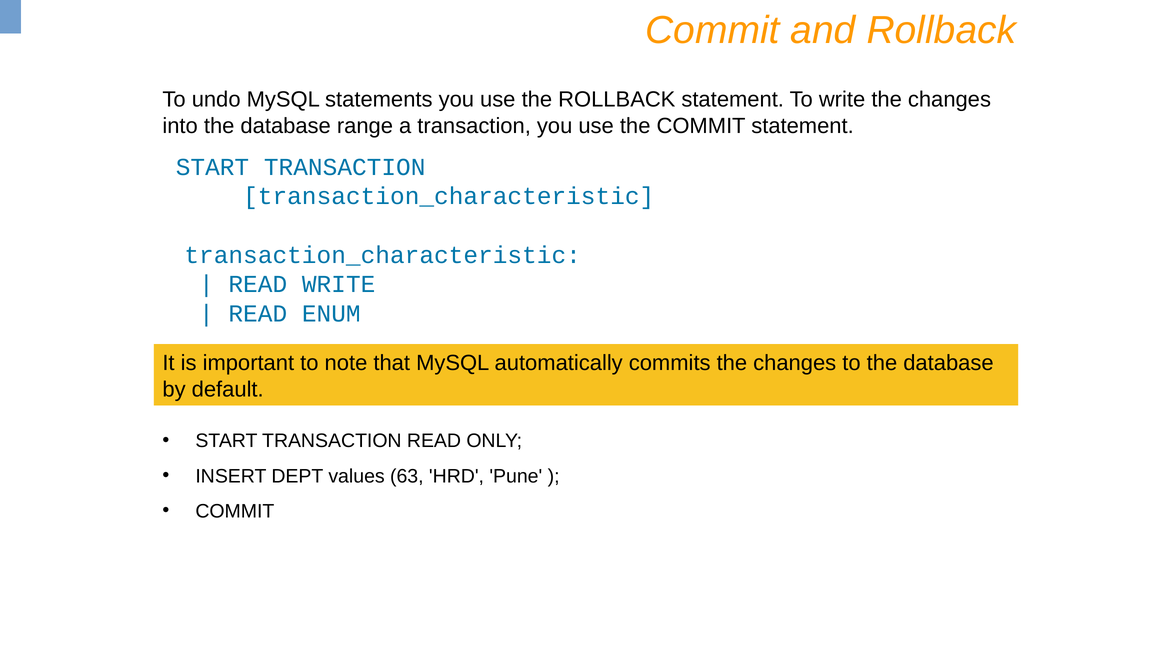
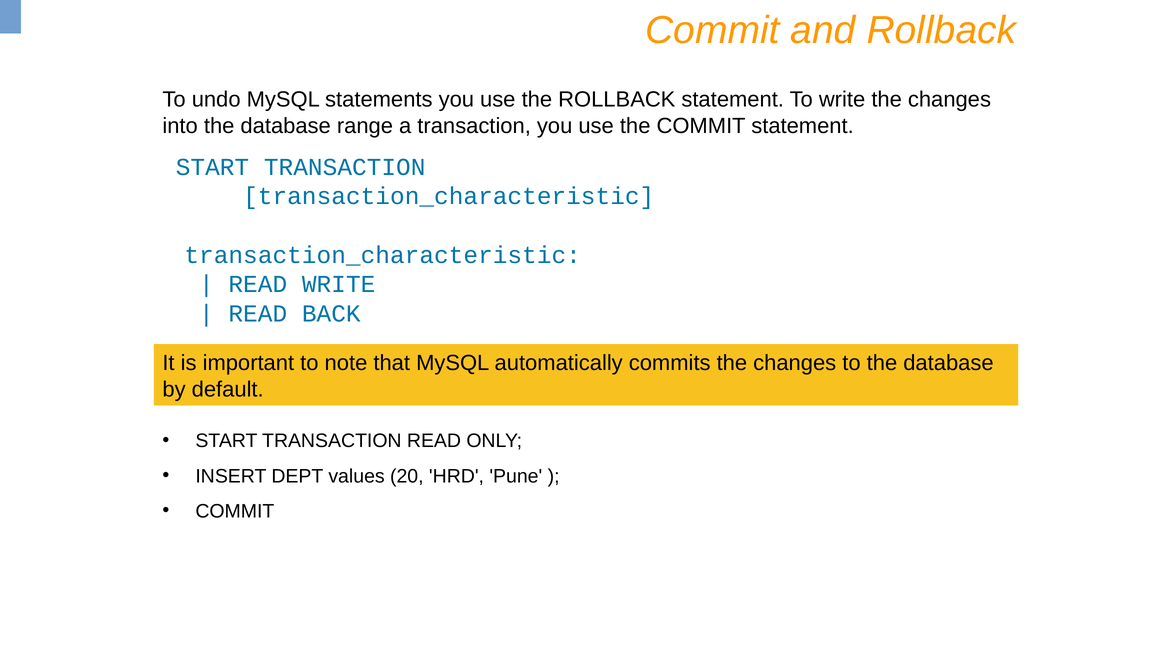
ENUM: ENUM -> BACK
63: 63 -> 20
